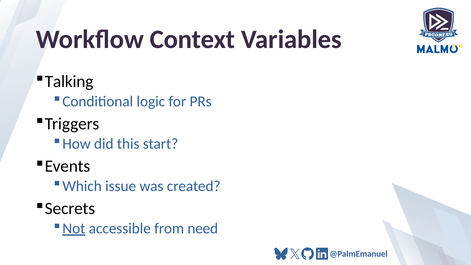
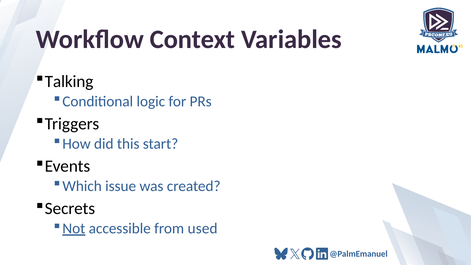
need: need -> used
